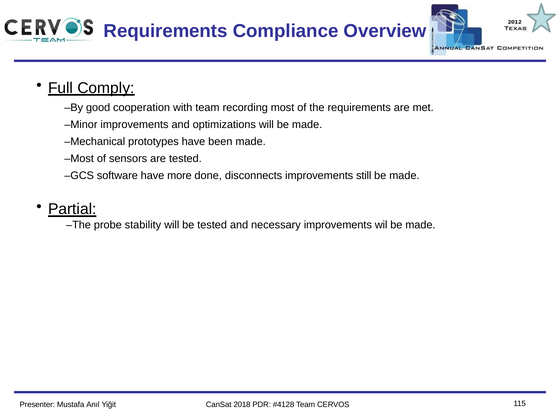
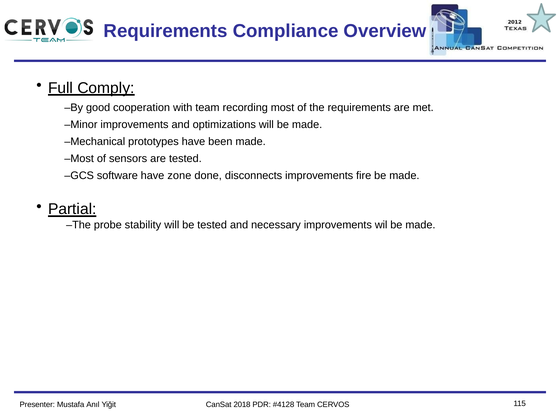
more: more -> zone
still: still -> fire
